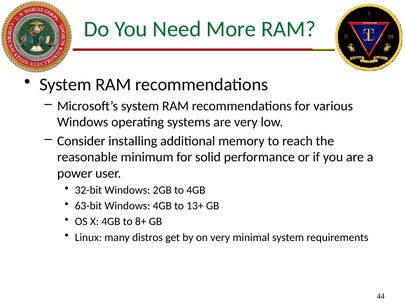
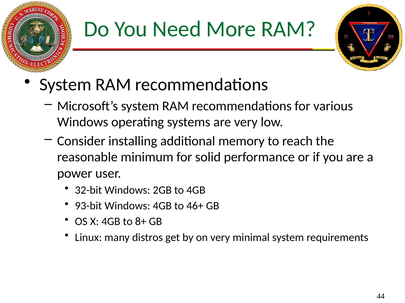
63-bit: 63-bit -> 93-bit
13+: 13+ -> 46+
